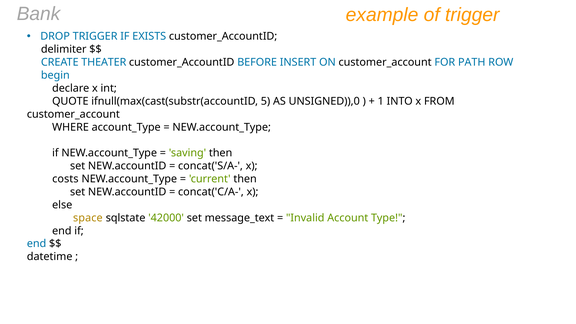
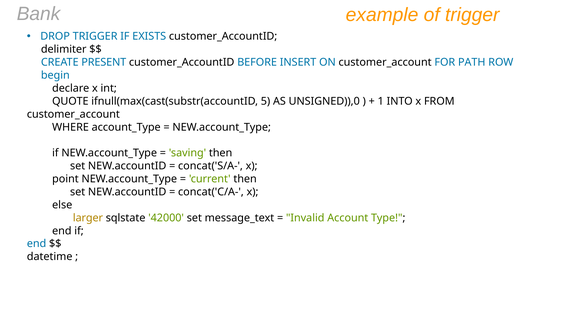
THEATER: THEATER -> PRESENT
costs: costs -> point
space: space -> larger
